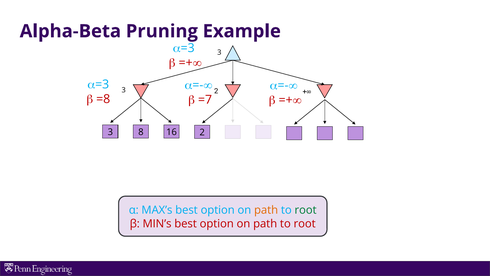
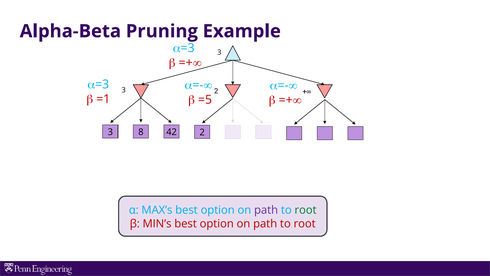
=8: =8 -> =1
=7: =7 -> =5
16: 16 -> 42
path at (266, 210) colour: orange -> purple
